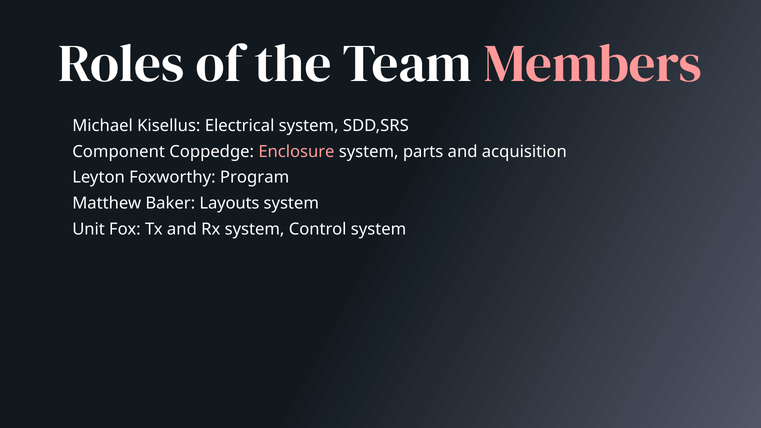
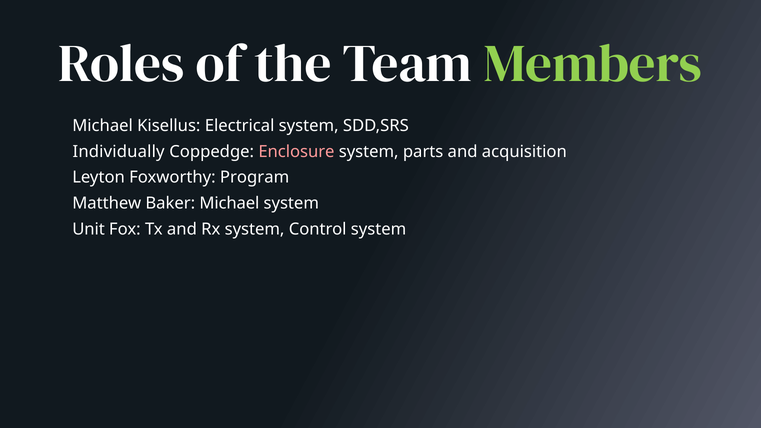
Members colour: pink -> light green
Component: Component -> Individually
Baker Layouts: Layouts -> Michael
